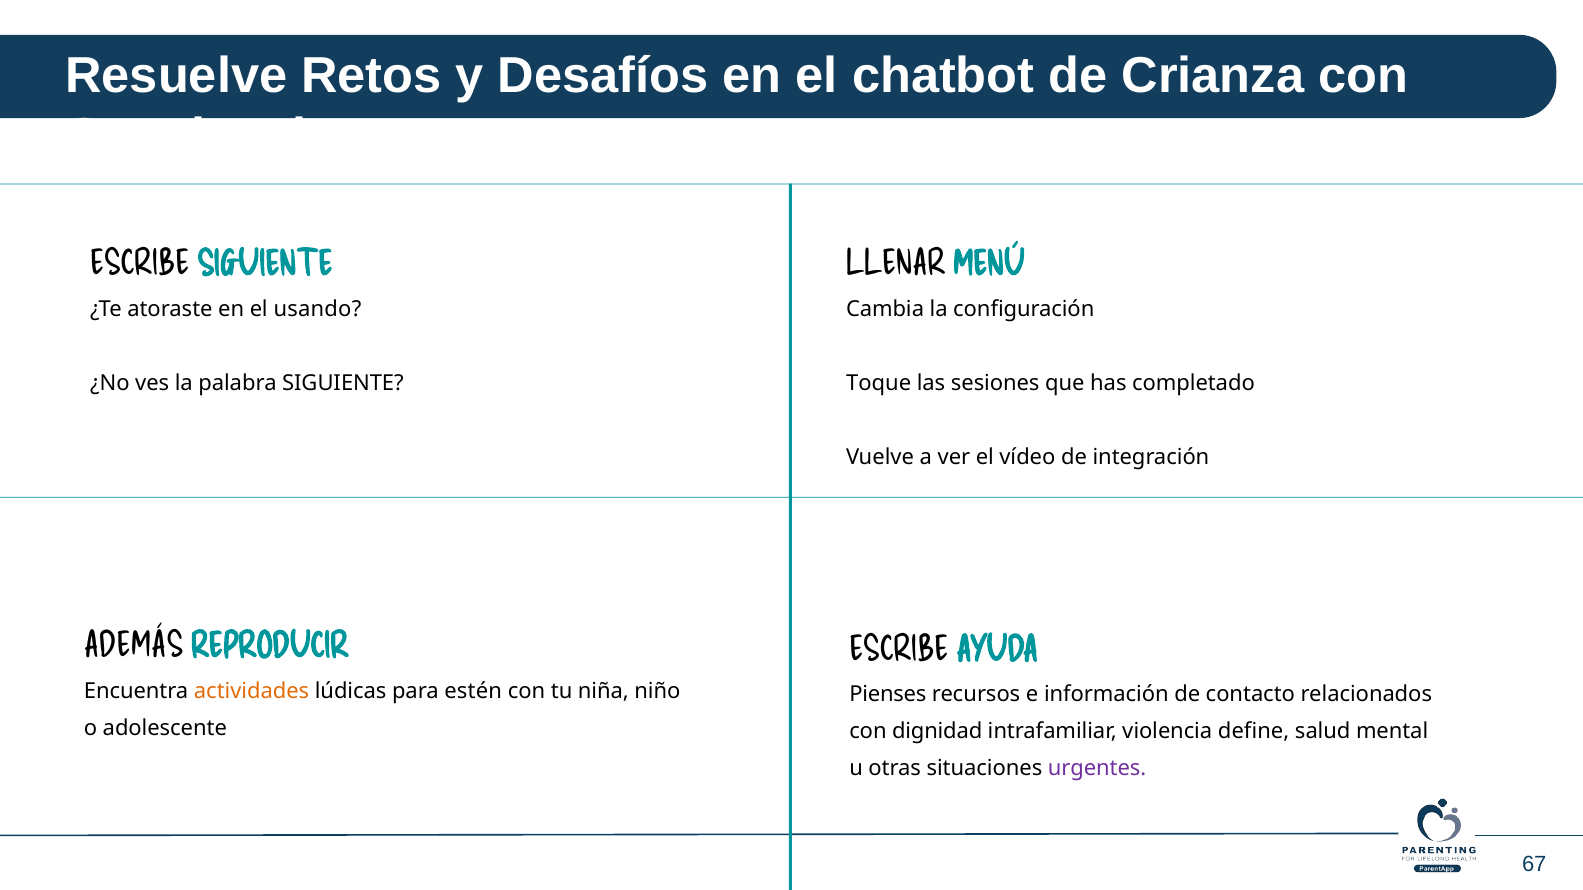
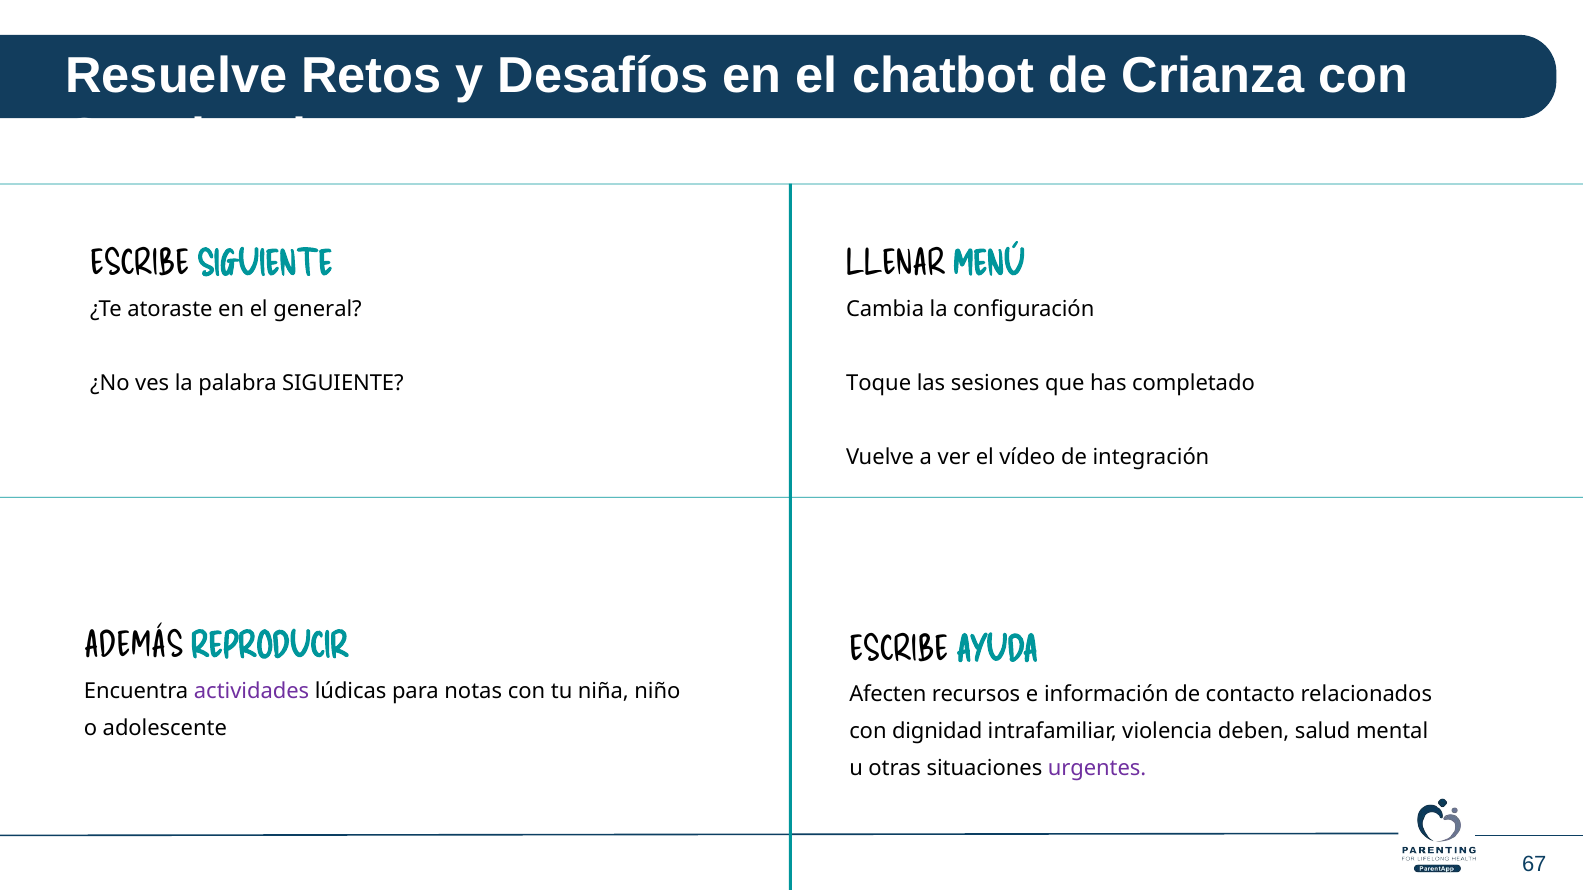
usando: usando -> general
actividades colour: orange -> purple
estén: estén -> notas
Pienses: Pienses -> Afecten
define: define -> deben
